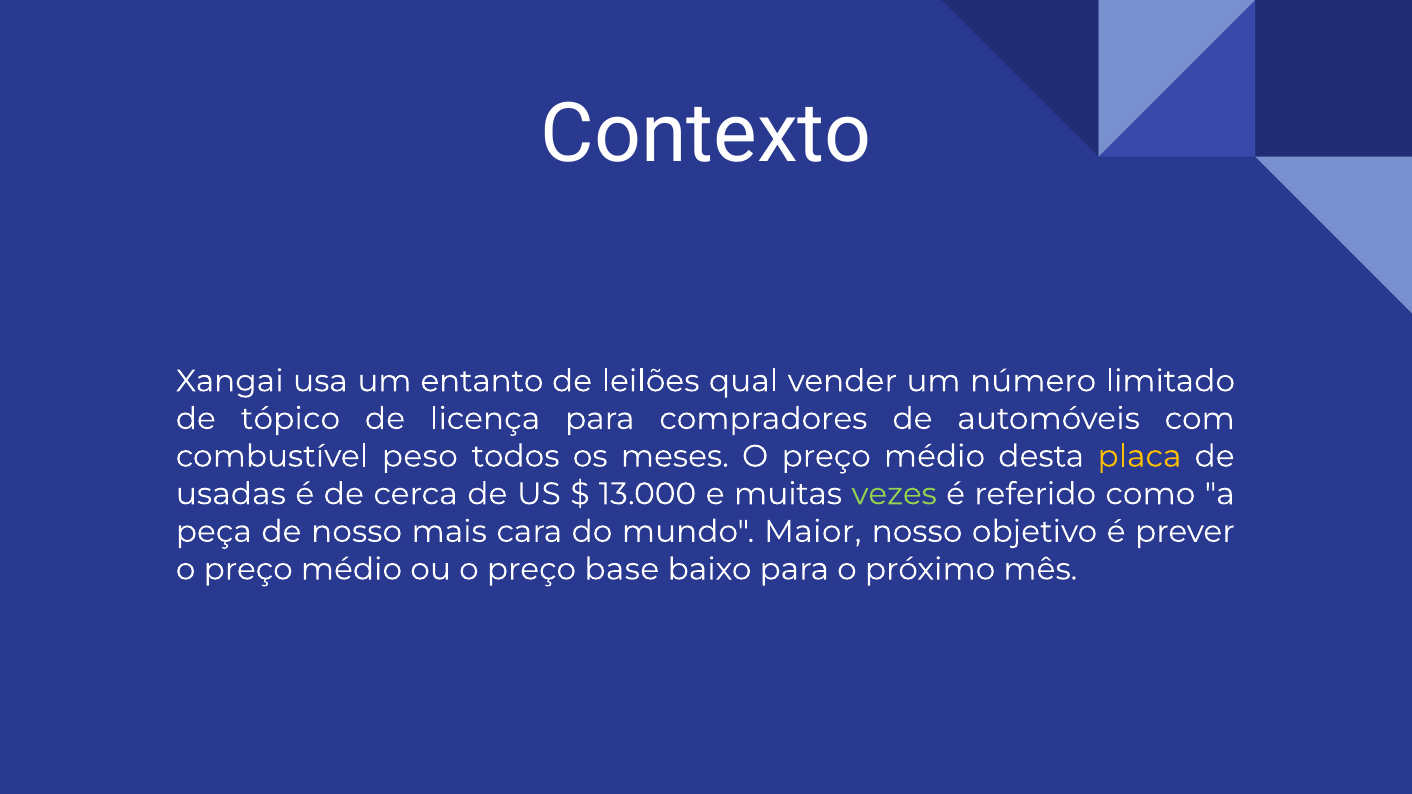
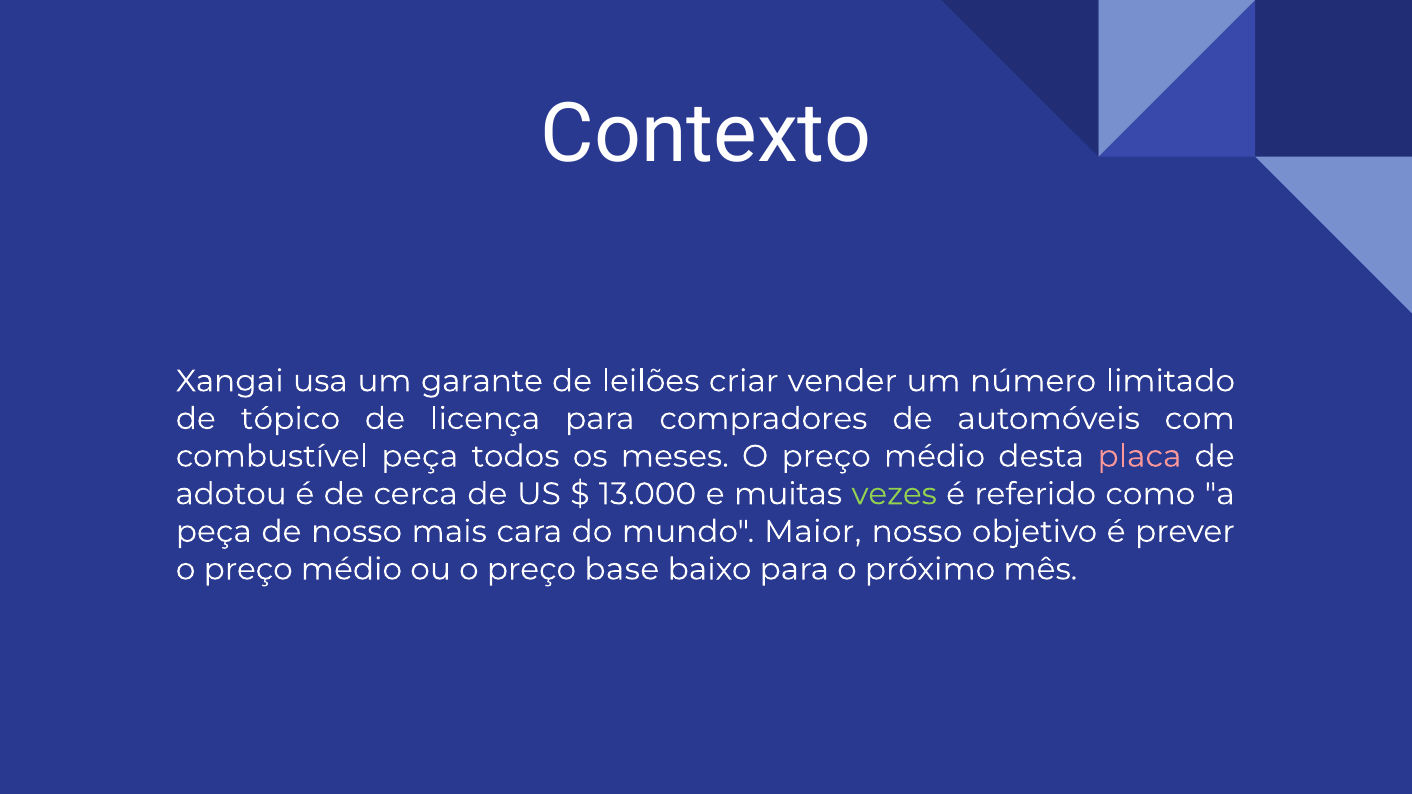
entanto: entanto -> garante
qual: qual -> criar
combustível peso: peso -> peça
placa colour: yellow -> pink
usadas: usadas -> adotou
